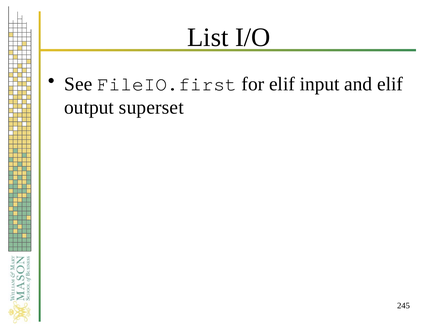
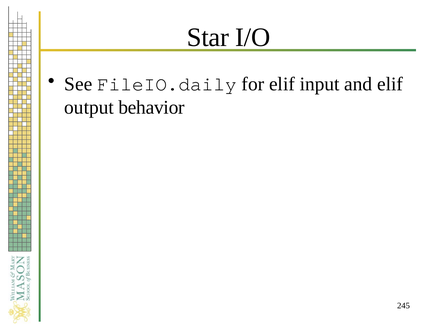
List: List -> Star
FileIO.first: FileIO.first -> FileIO.daily
superset: superset -> behavior
